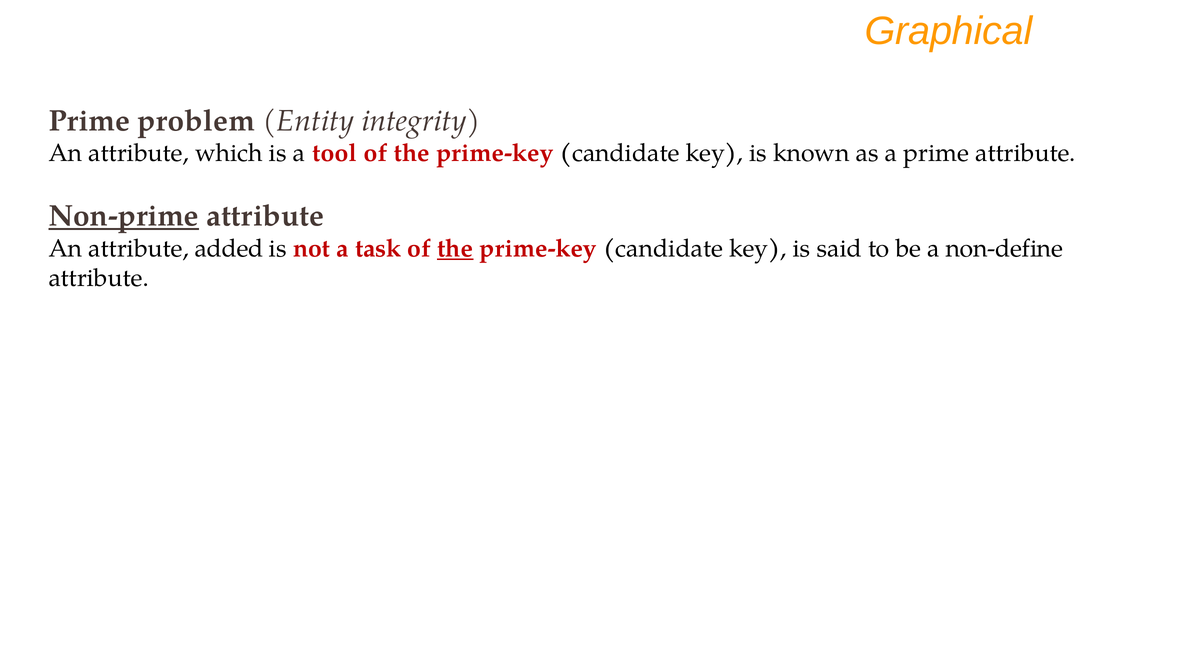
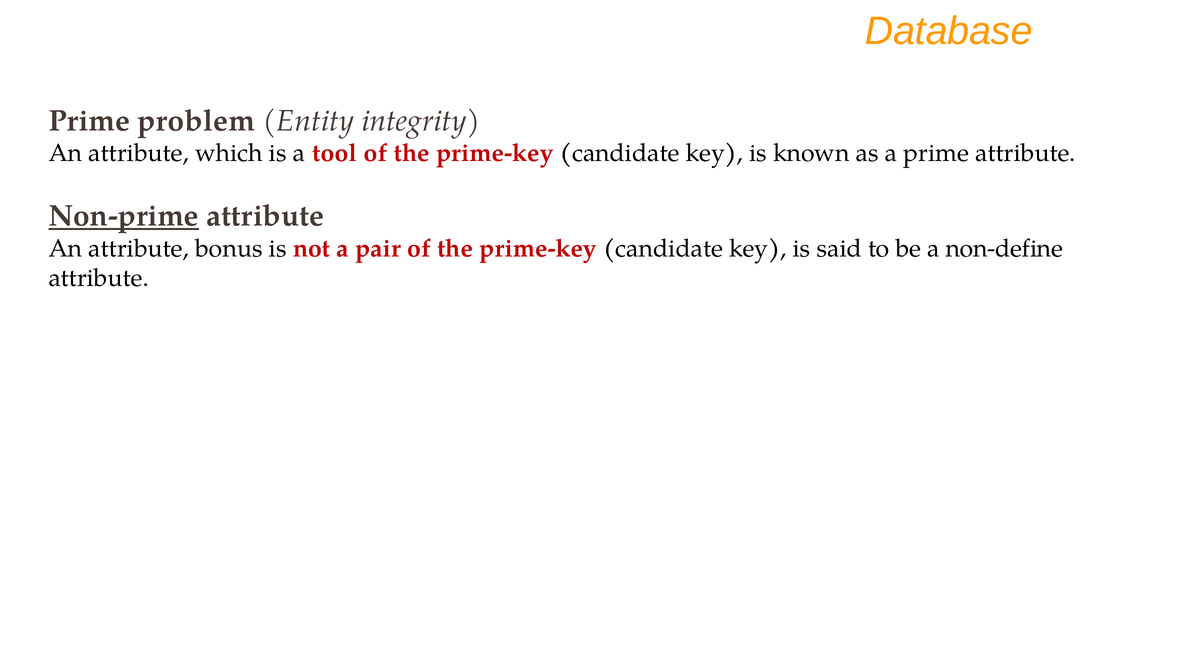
Graphical: Graphical -> Database
added: added -> bonus
task: task -> pair
the at (455, 249) underline: present -> none
